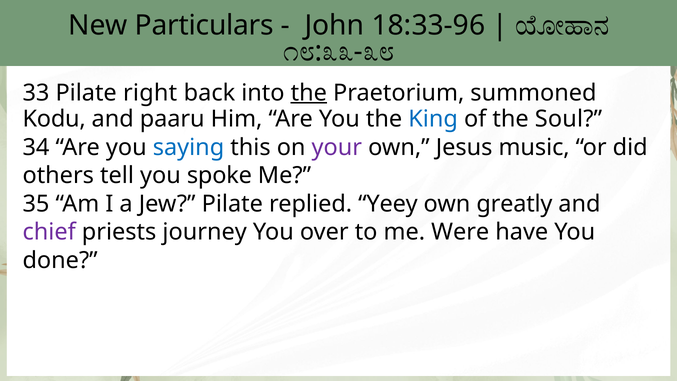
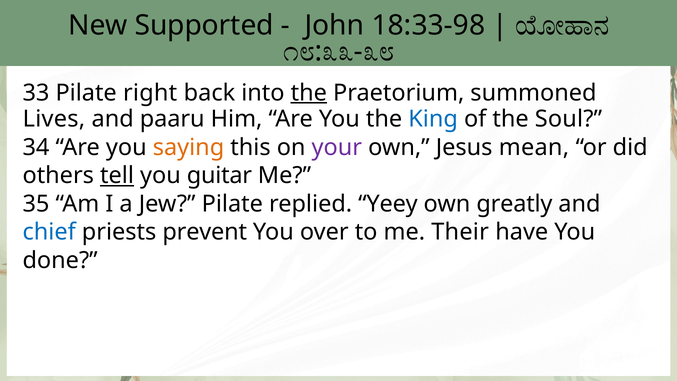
Particulars: Particulars -> Supported
18:33-96: 18:33-96 -> 18:33-98
Kodu: Kodu -> Lives
saying colour: blue -> orange
music: music -> mean
tell underline: none -> present
spoke: spoke -> guitar
chief colour: purple -> blue
journey: journey -> prevent
Were: Were -> Their
